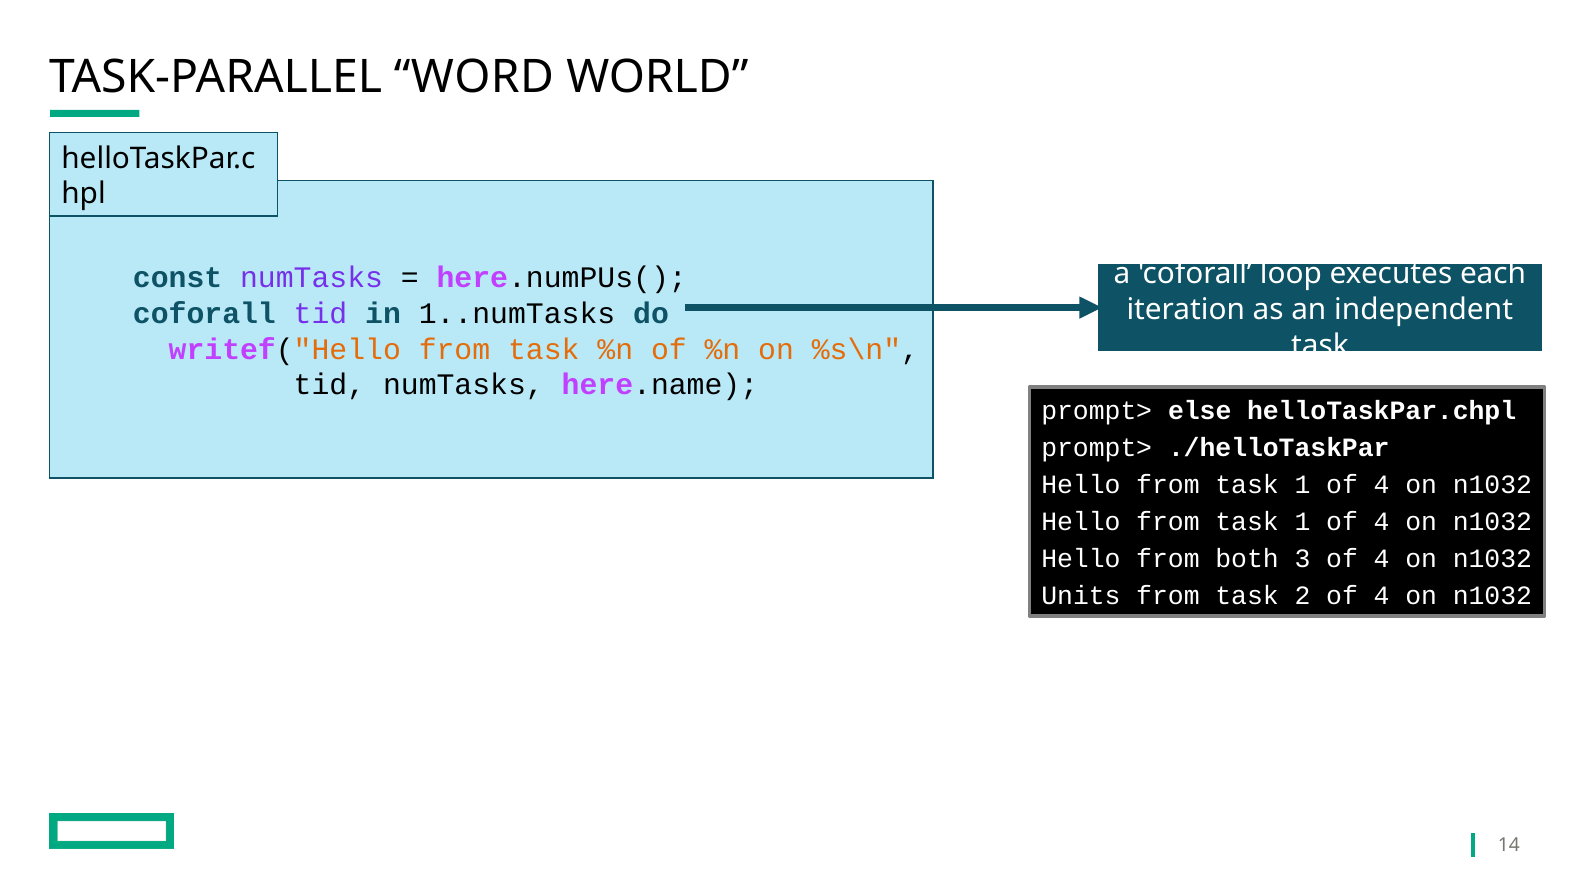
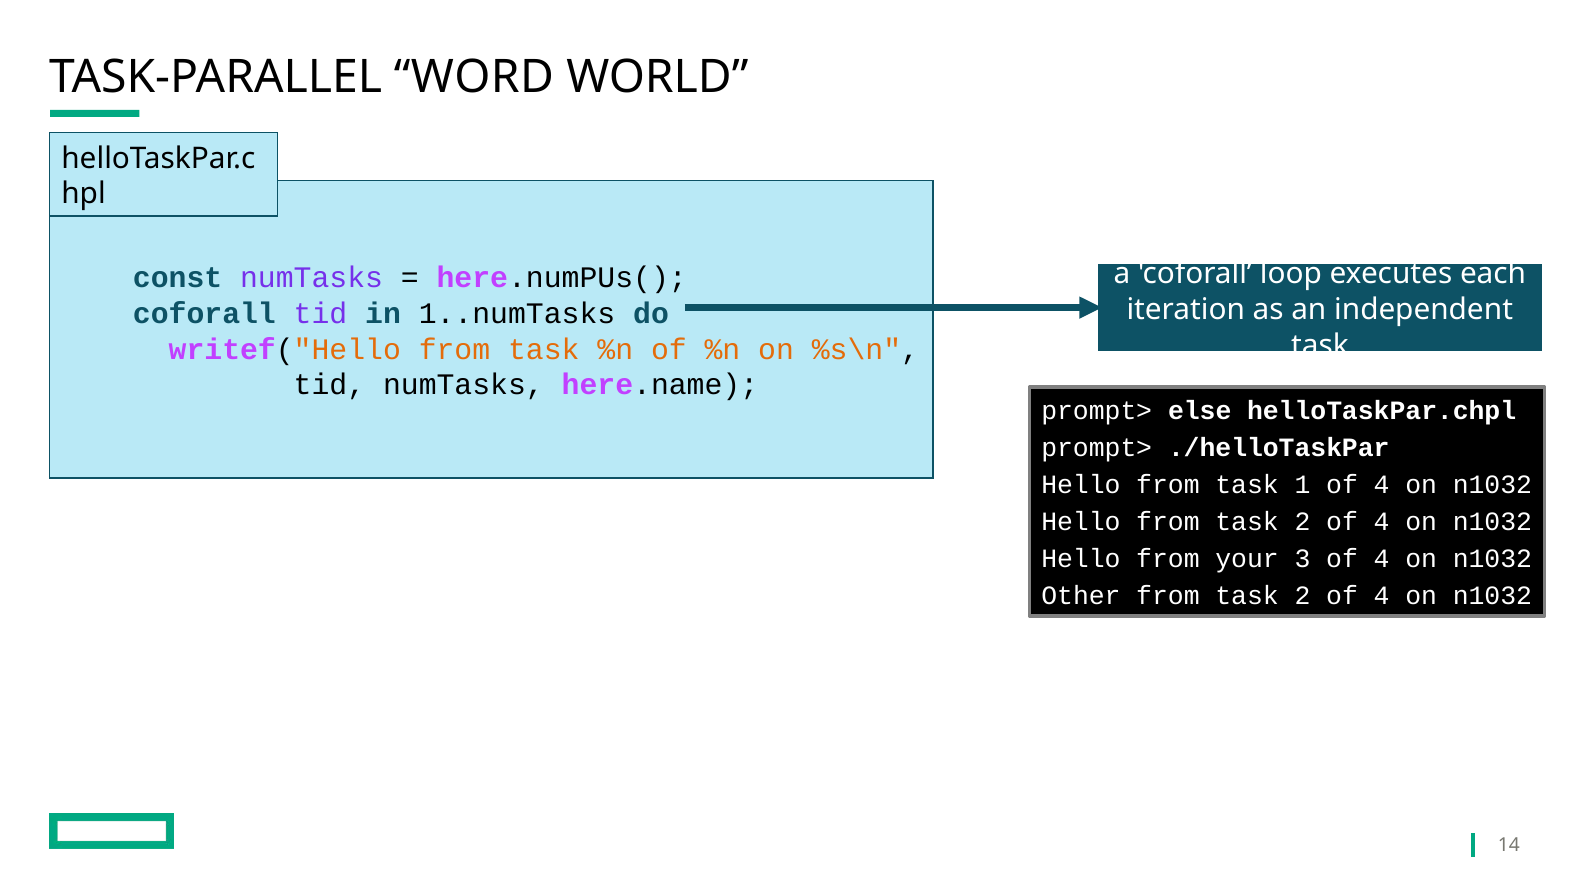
1 at (1303, 522): 1 -> 2
both: both -> your
Units: Units -> Other
